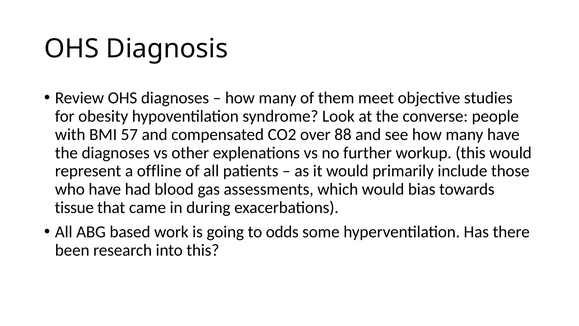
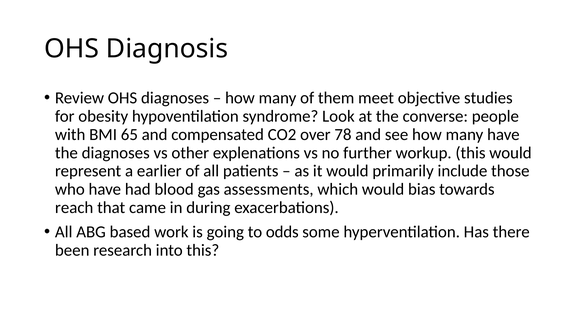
57: 57 -> 65
88: 88 -> 78
offline: offline -> earlier
tissue: tissue -> reach
